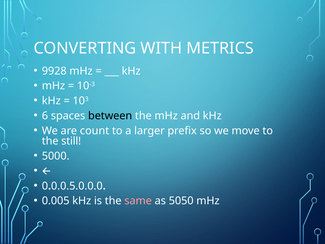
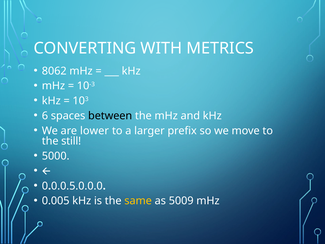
9928: 9928 -> 8062
count: count -> lower
same colour: pink -> yellow
5050: 5050 -> 5009
